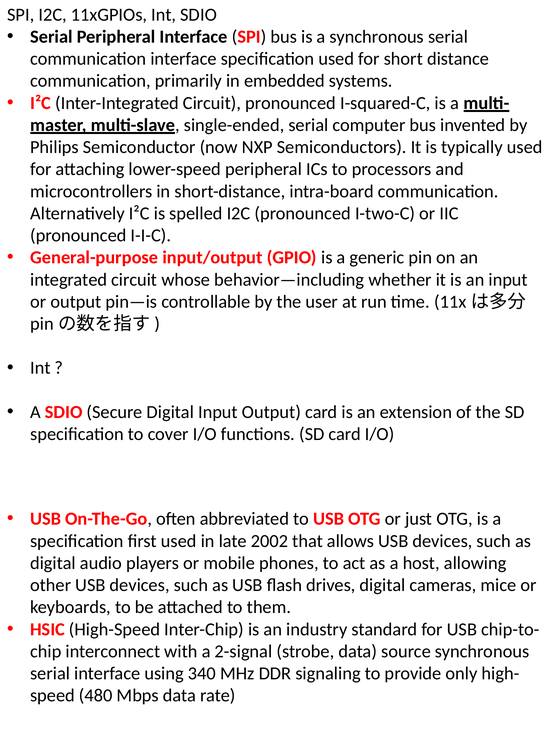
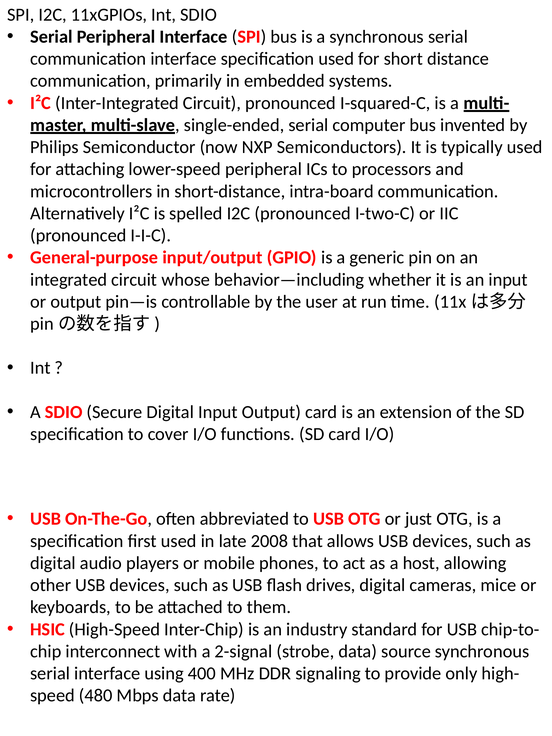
2002: 2002 -> 2008
340: 340 -> 400
